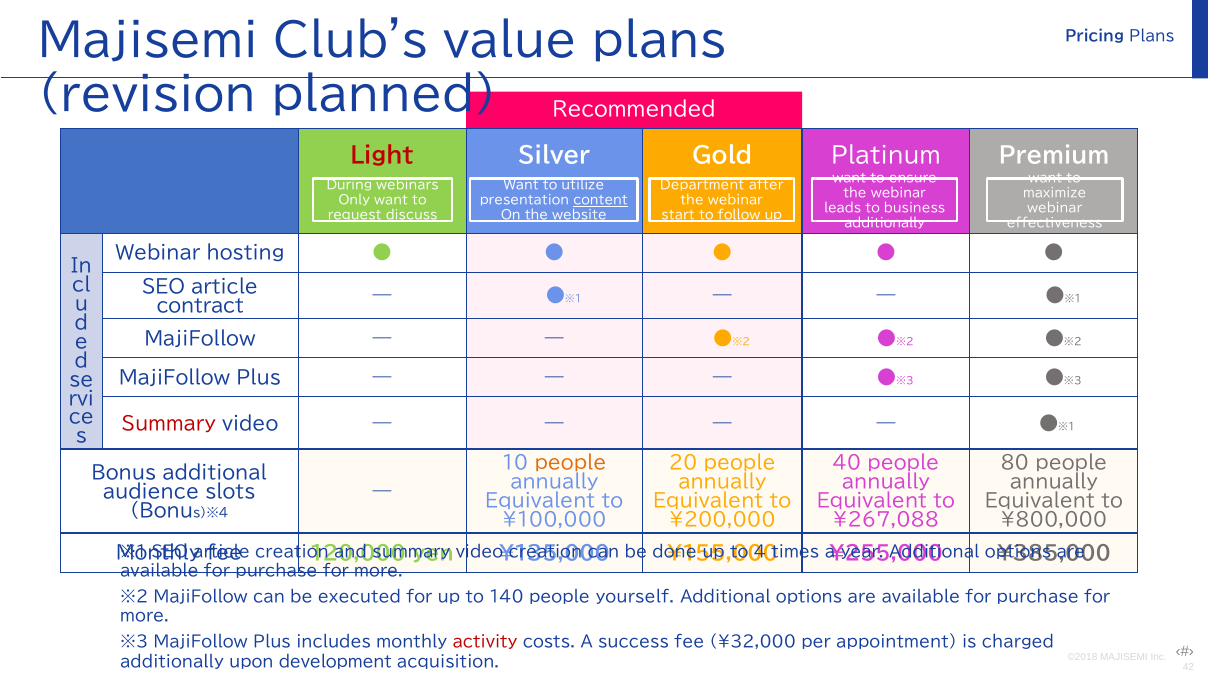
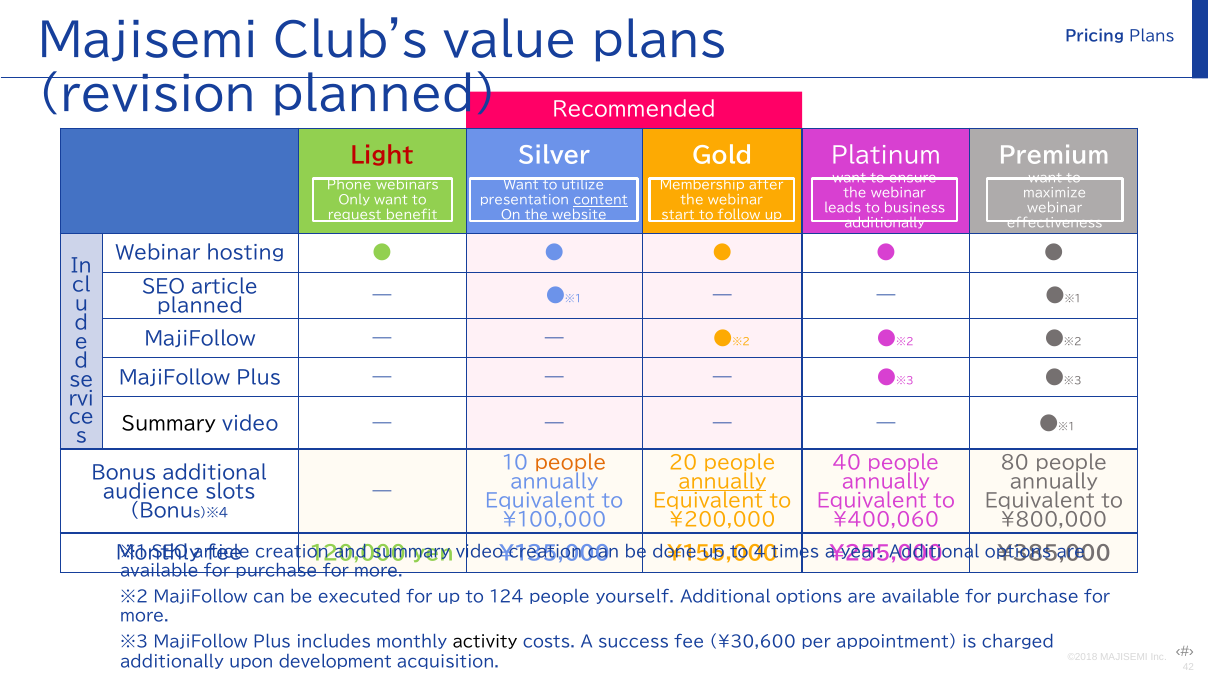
During: During -> Phone
Department: Department -> Membership
discuss: discuss -> benefit
contract at (200, 306): contract -> planned
Summary at (169, 424) colour: red -> black
annually at (722, 483) underline: none -> present
¥267,088: ¥267,088 -> ¥400,060
140: 140 -> 124
activity colour: red -> black
¥32,000: ¥32,000 -> ¥30,600
